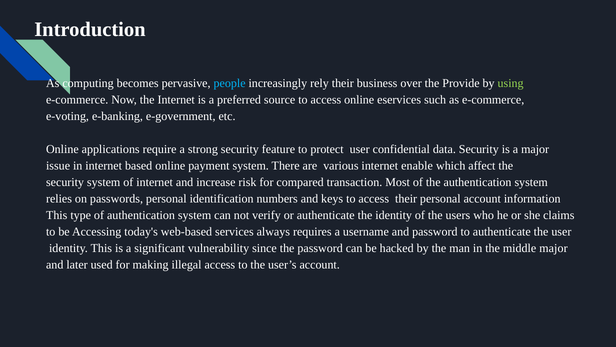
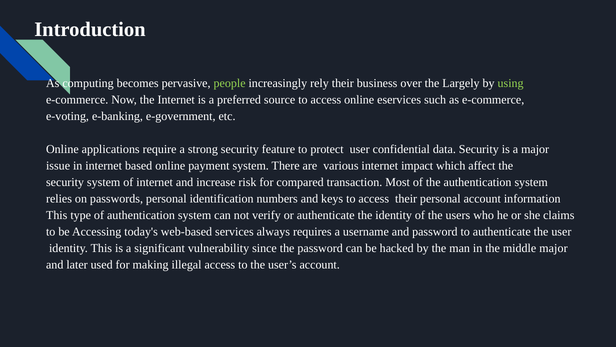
people colour: light blue -> light green
Provide: Provide -> Largely
enable: enable -> impact
